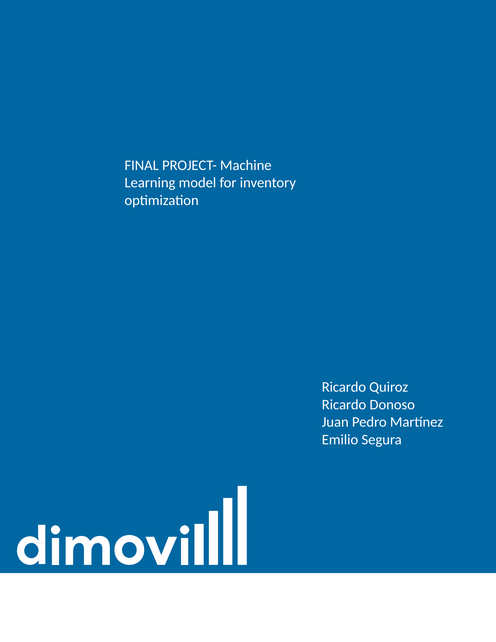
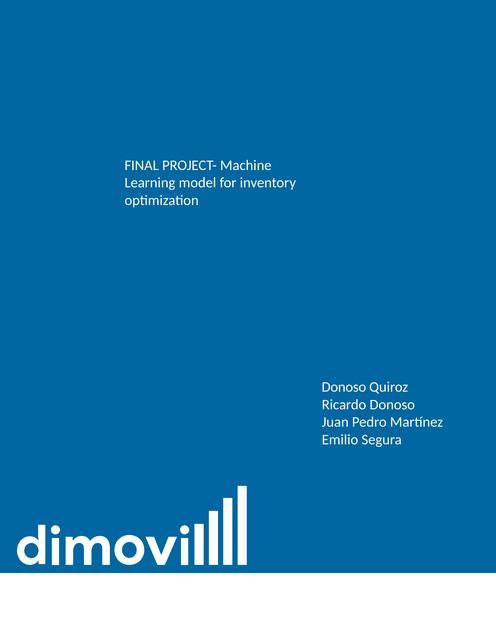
Ricardo at (344, 387): Ricardo -> Donoso
